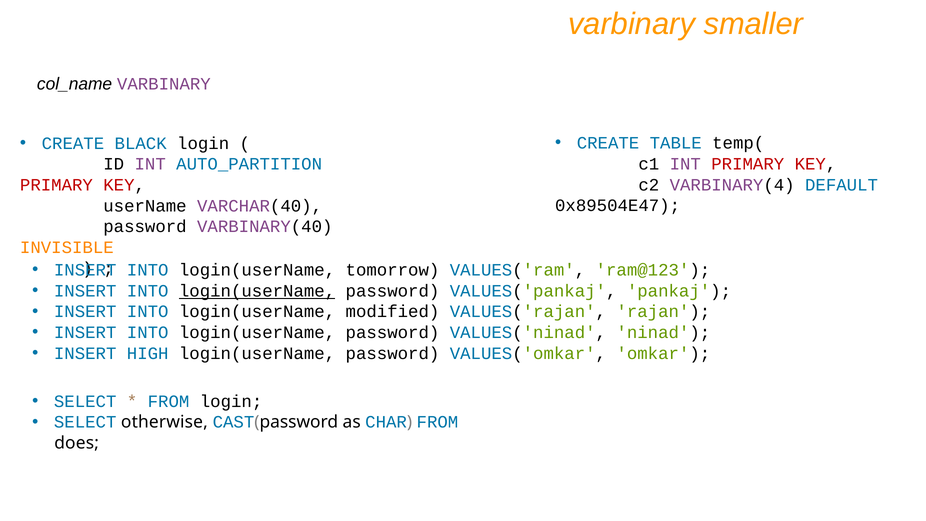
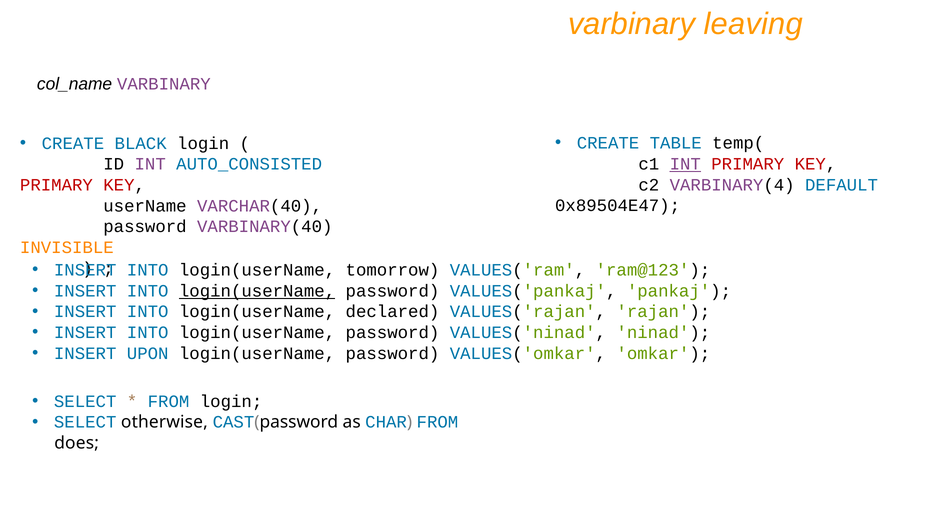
smaller: smaller -> leaving
INT at (685, 164) underline: none -> present
AUTO_PARTITION: AUTO_PARTITION -> AUTO_CONSISTED
modified: modified -> declared
HIGH: HIGH -> UPON
